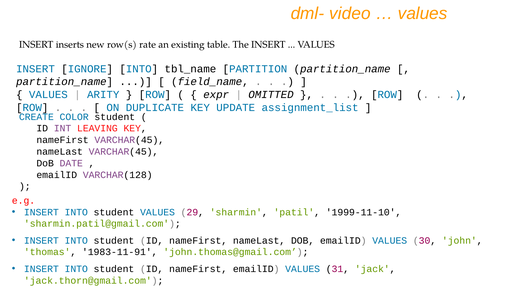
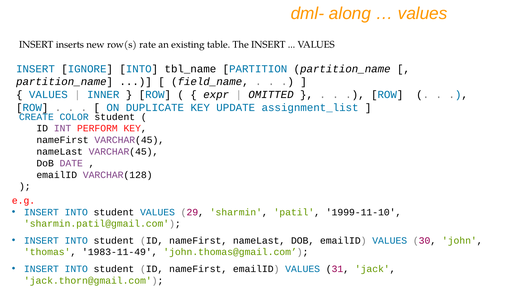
video: video -> along
ARITY: ARITY -> INNER
LEAVING: LEAVING -> PERFORM
1983-11-91: 1983-11-91 -> 1983-11-49
